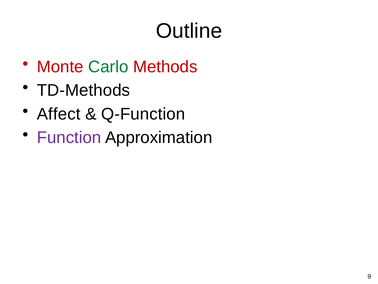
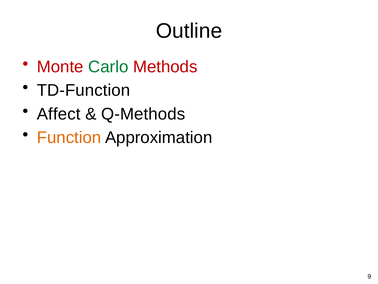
TD-Methods: TD-Methods -> TD-Function
Q-Function: Q-Function -> Q-Methods
Function colour: purple -> orange
